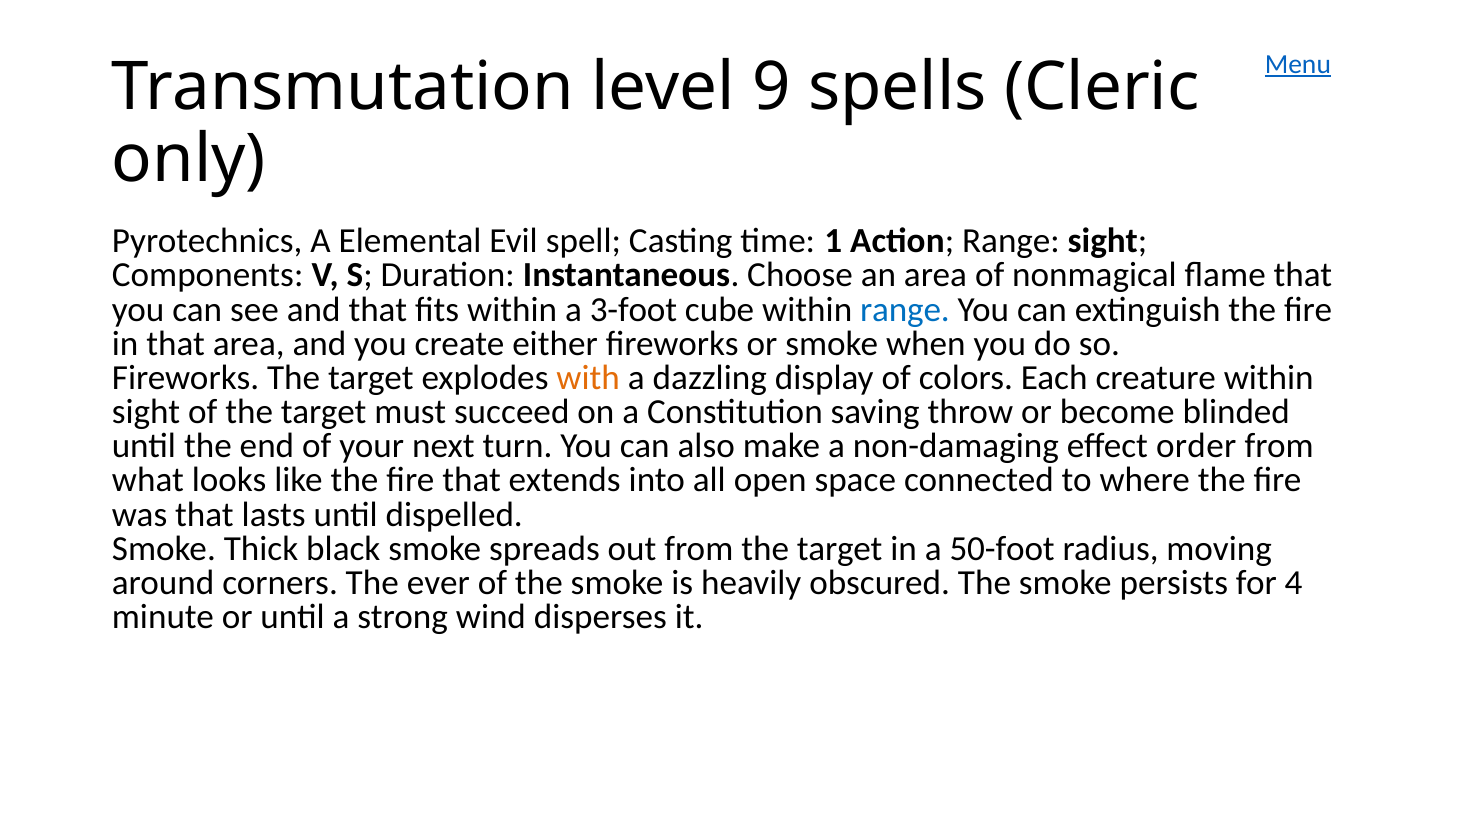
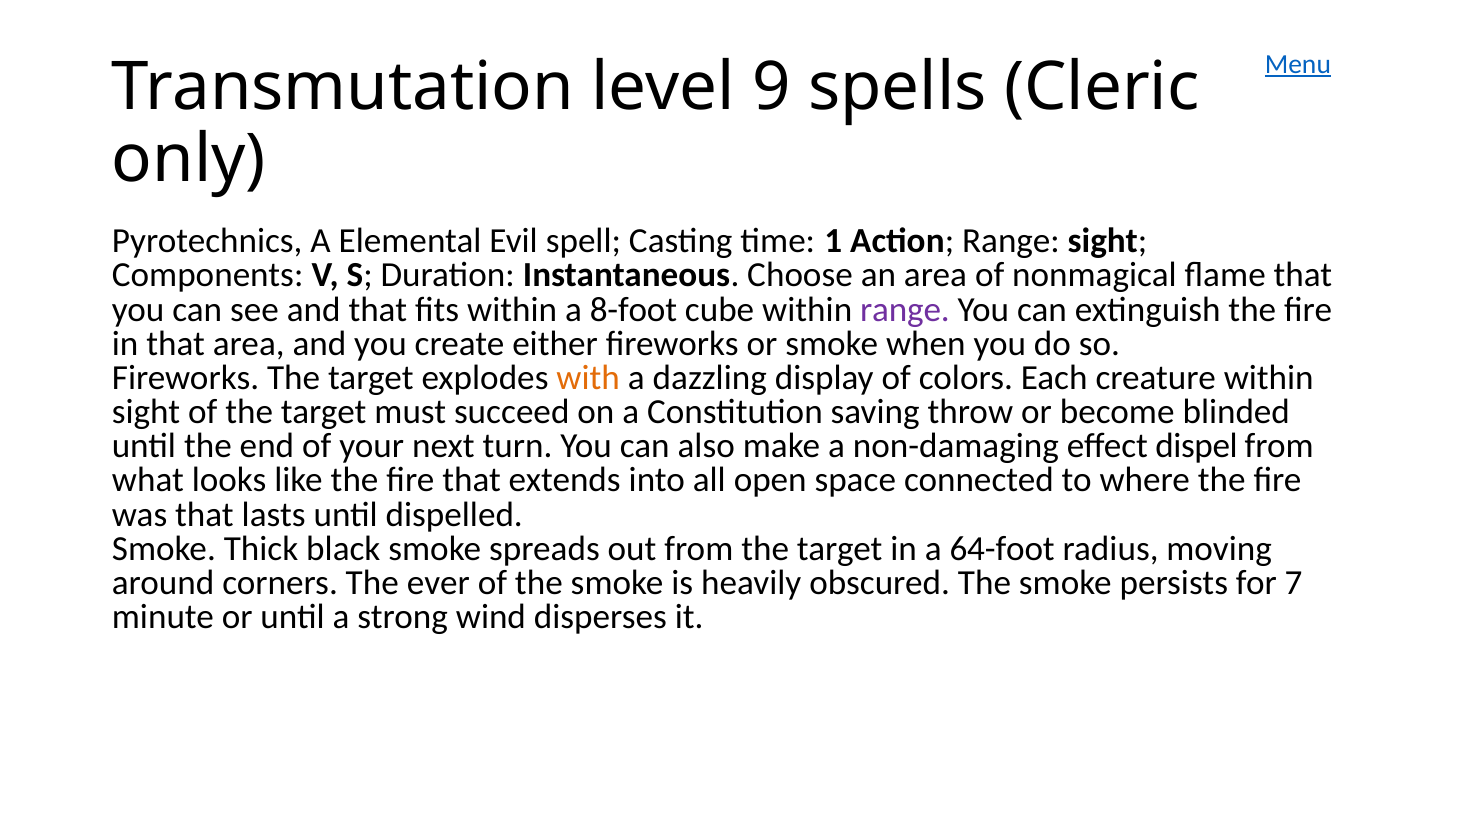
3-foot: 3-foot -> 8-foot
range at (905, 309) colour: blue -> purple
order: order -> dispel
50-foot: 50-foot -> 64-foot
4: 4 -> 7
